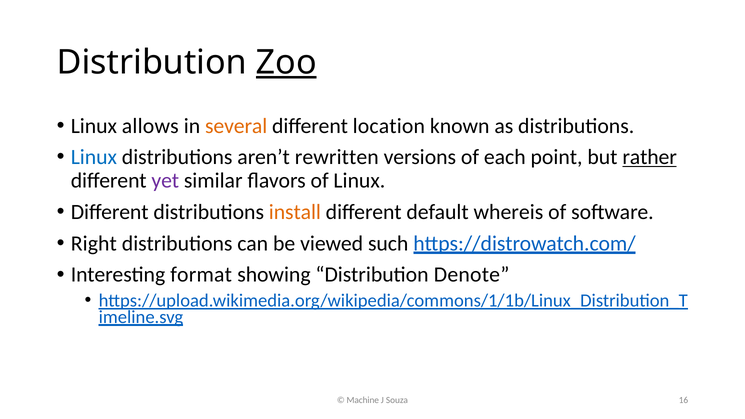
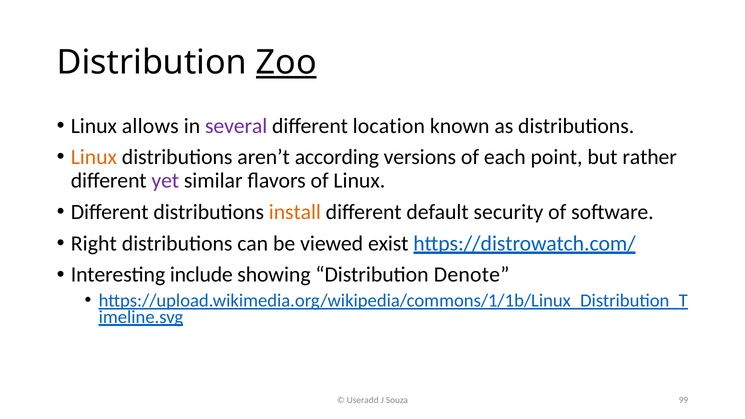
several colour: orange -> purple
Linux at (94, 157) colour: blue -> orange
rewritten: rewritten -> according
rather underline: present -> none
whereis: whereis -> security
such: such -> exist
format: format -> include
Machine: Machine -> Useradd
16: 16 -> 99
